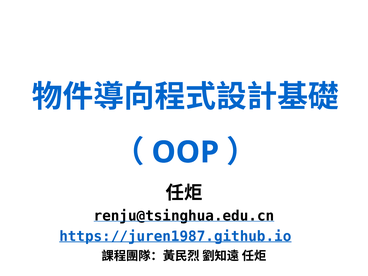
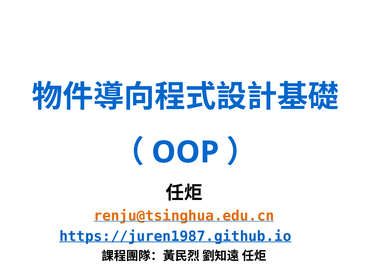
renju@tsinghua.edu.cn colour: black -> orange
